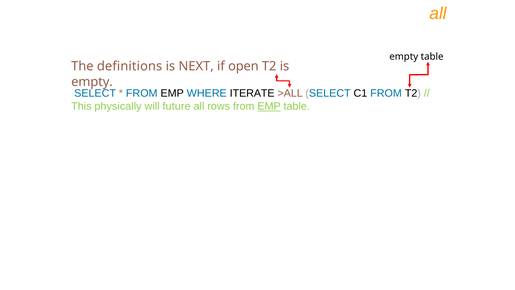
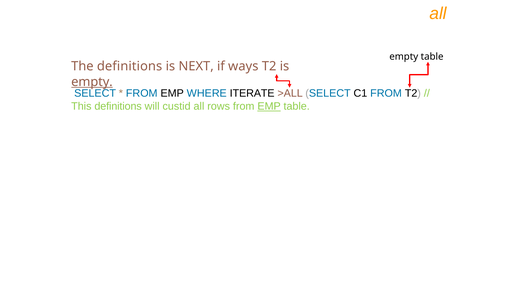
open: open -> ways
empty at (92, 82) underline: none -> present
This physically: physically -> definitions
future: future -> custid
